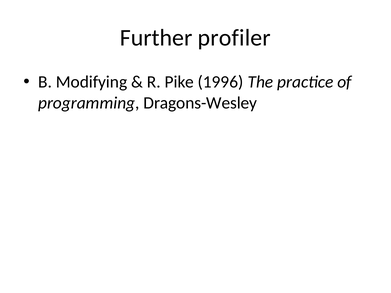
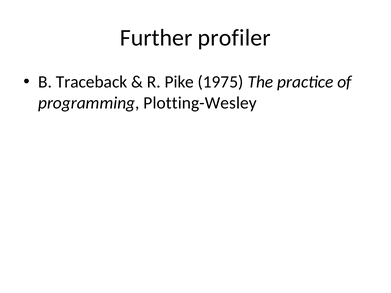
Modifying: Modifying -> Traceback
1996: 1996 -> 1975
Dragons-Wesley: Dragons-Wesley -> Plotting-Wesley
